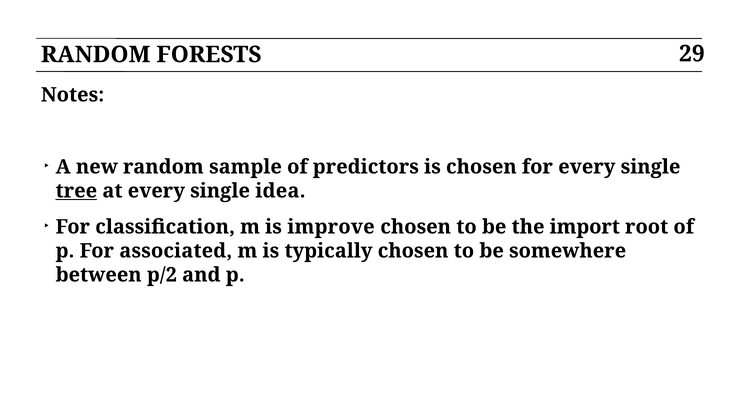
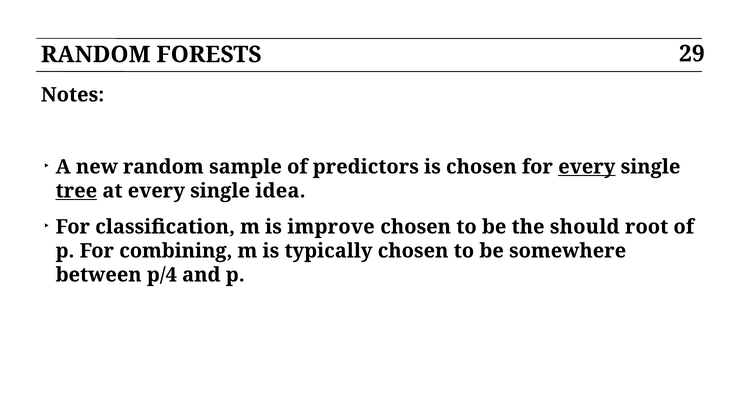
every at (587, 167) underline: none -> present
import: import -> should
associated: associated -> combining
p/2: p/2 -> p/4
